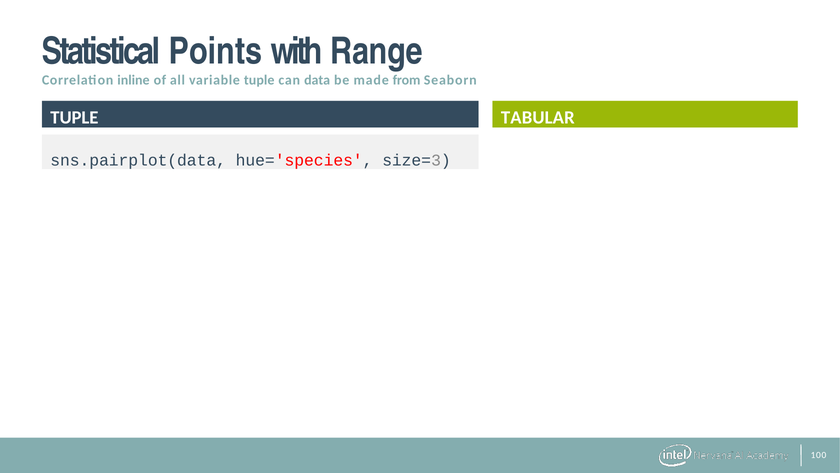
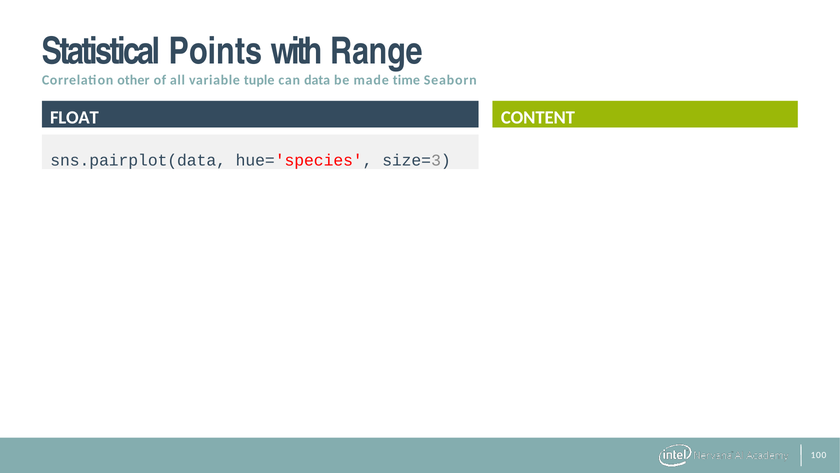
inline: inline -> other
from: from -> time
TUPLE at (74, 117): TUPLE -> FLOAT
TABULAR: TABULAR -> CONTENT
